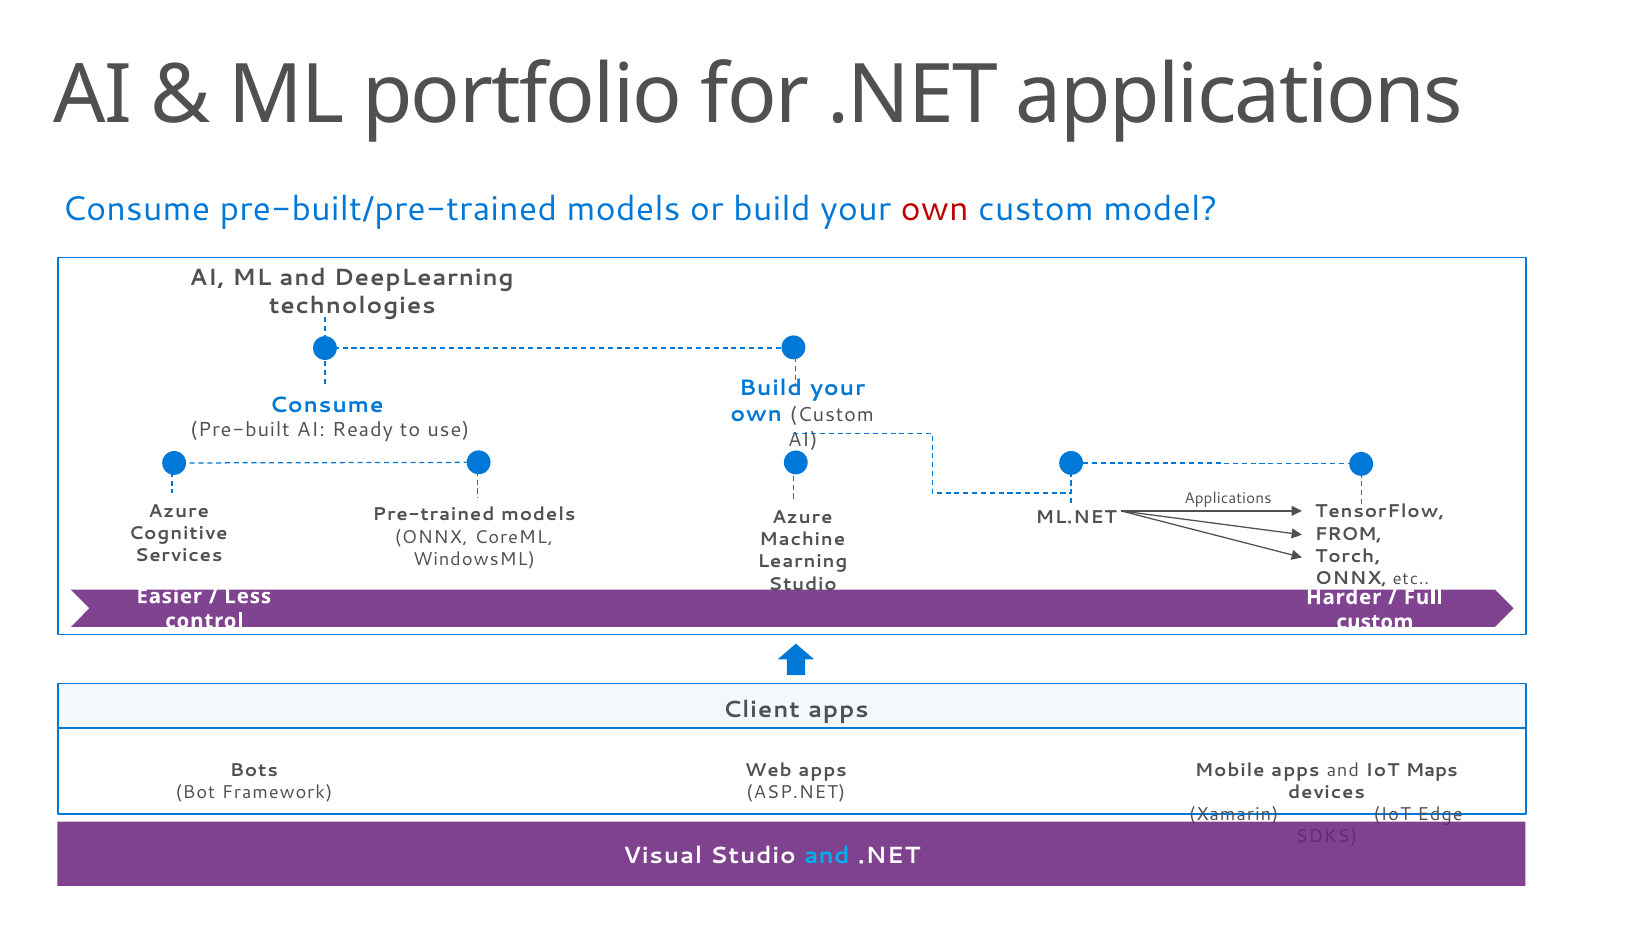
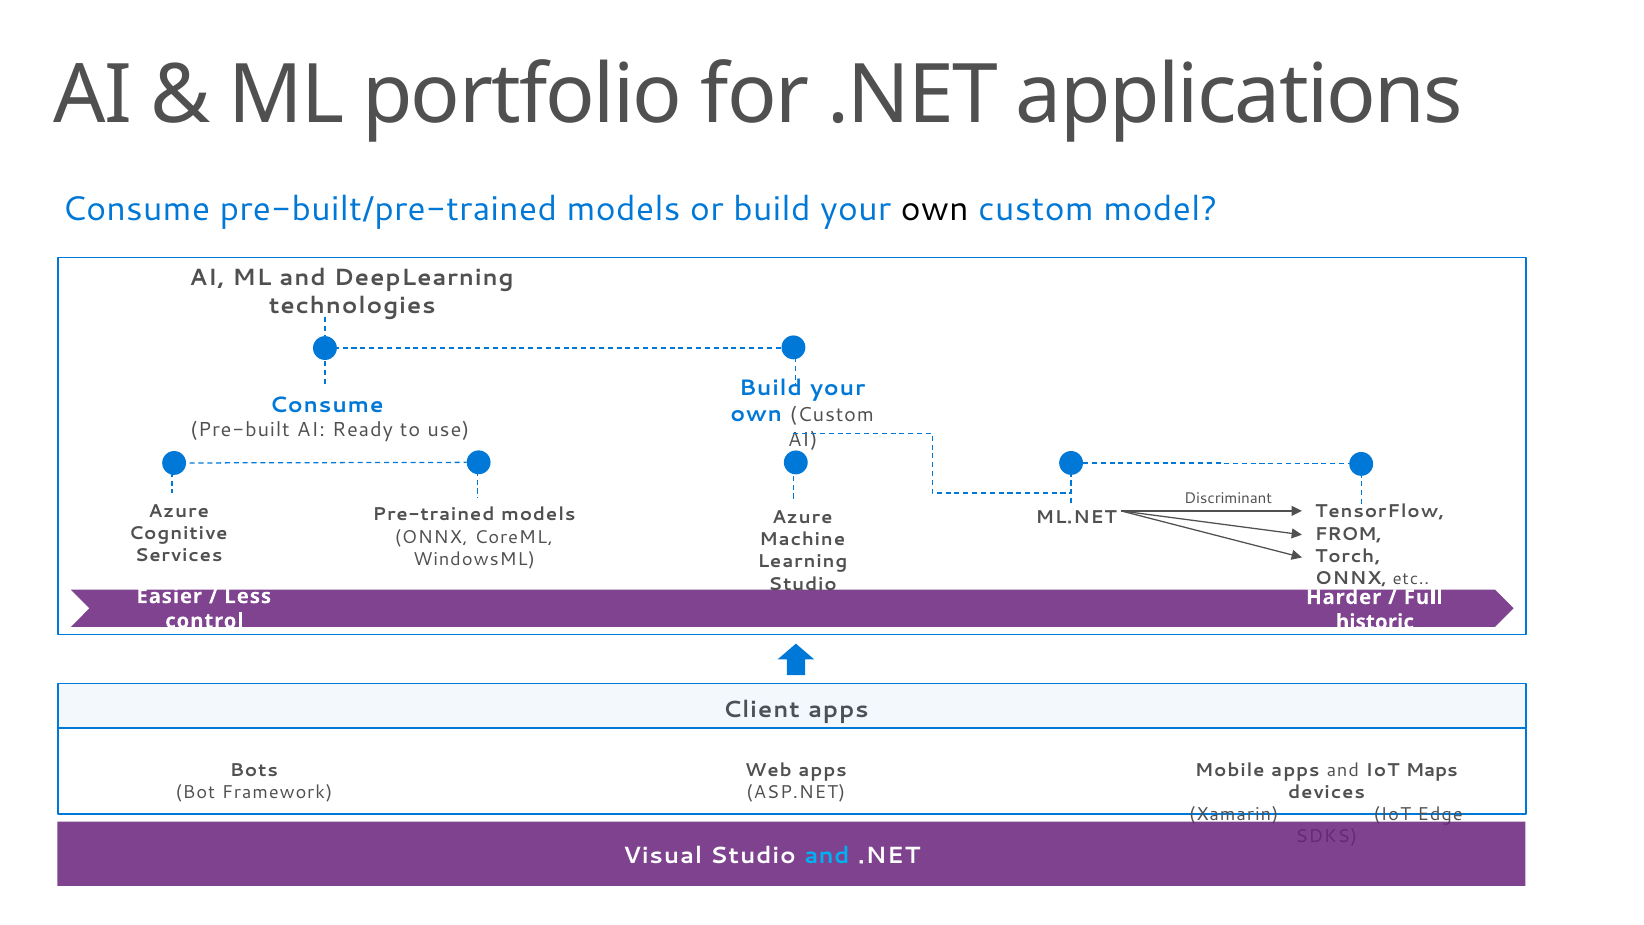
own at (935, 210) colour: red -> black
Applications at (1228, 498): Applications -> Discriminant
custom at (1375, 622): custom -> historic
